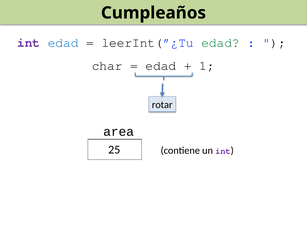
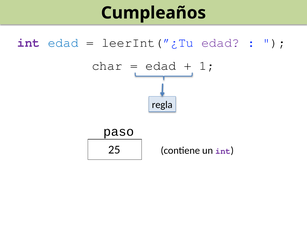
edad at (220, 43) colour: green -> purple
rotar: rotar -> regla
area: area -> paso
